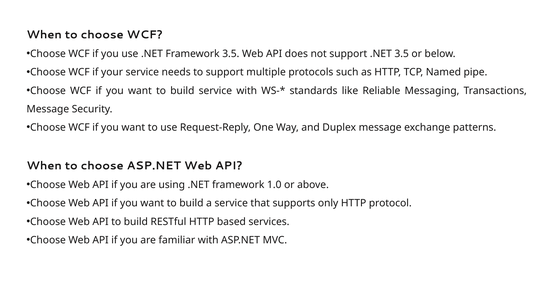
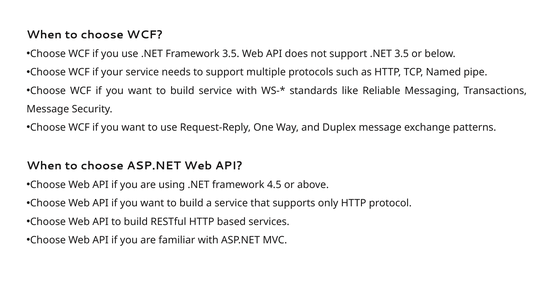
1.0: 1.0 -> 4.5
